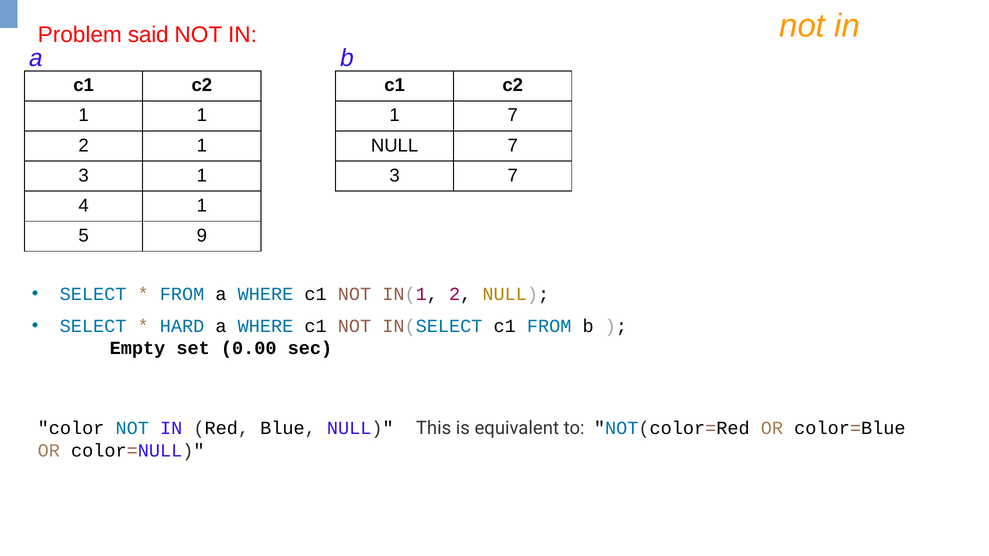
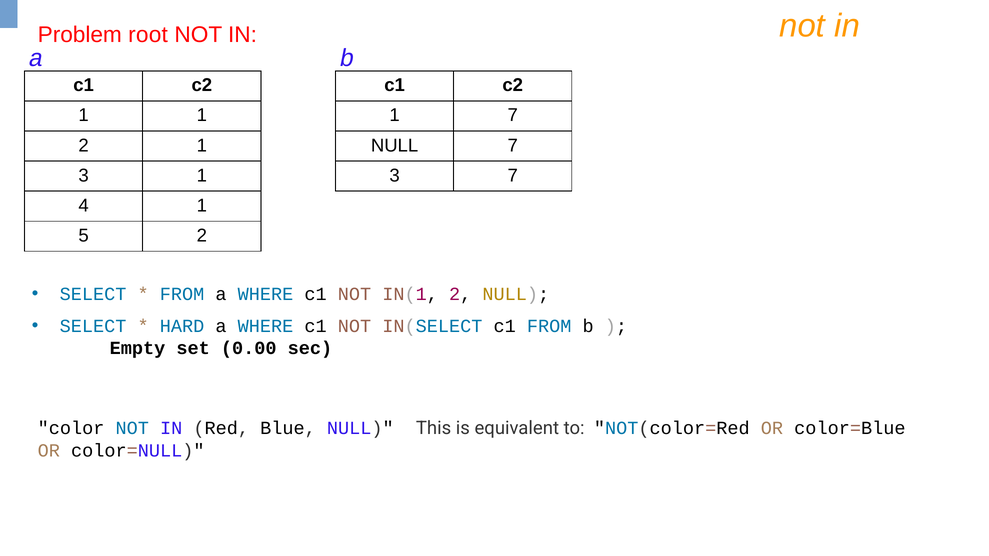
said: said -> root
5 9: 9 -> 2
